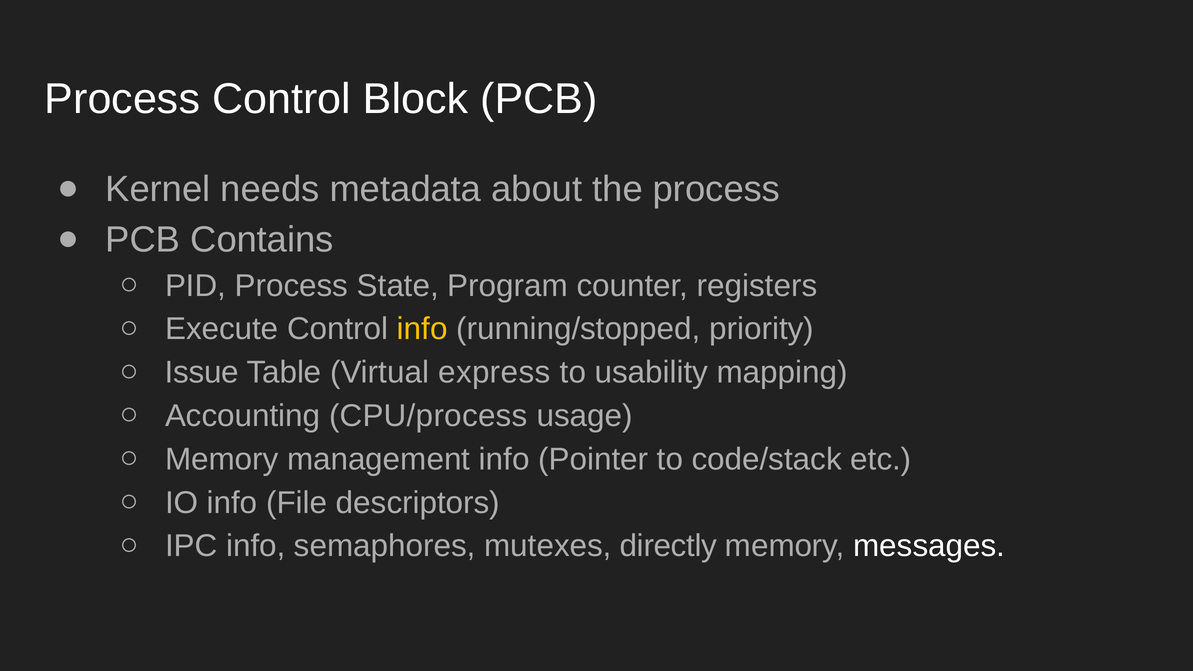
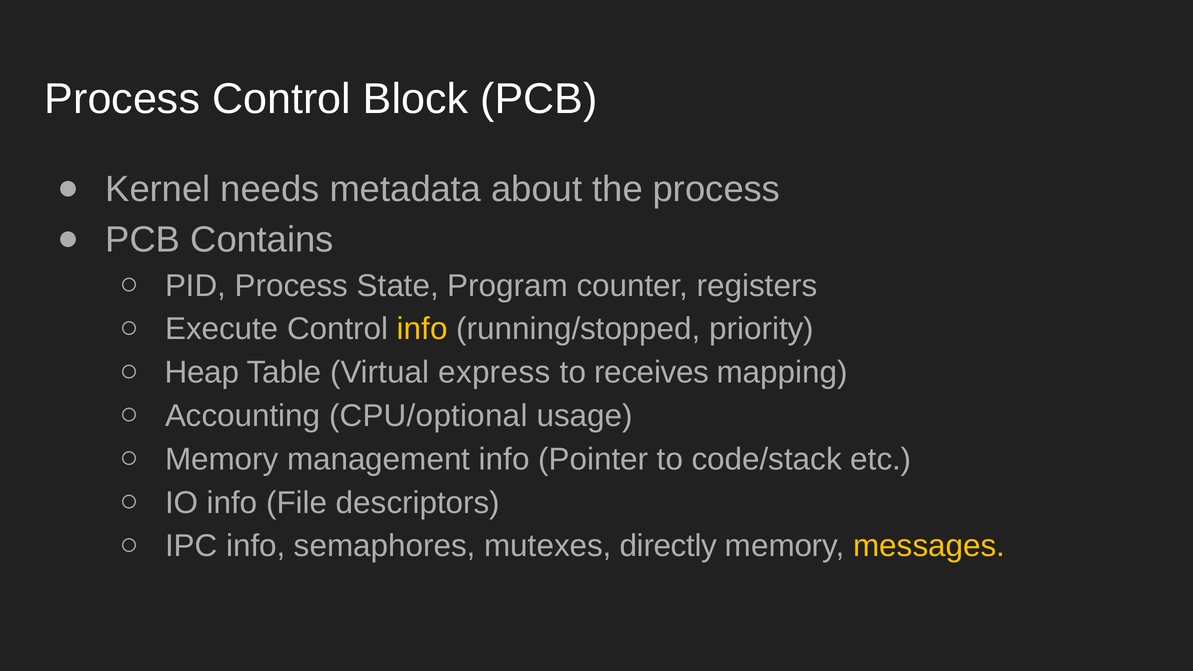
Issue: Issue -> Heap
usability: usability -> receives
CPU/process: CPU/process -> CPU/optional
messages colour: white -> yellow
